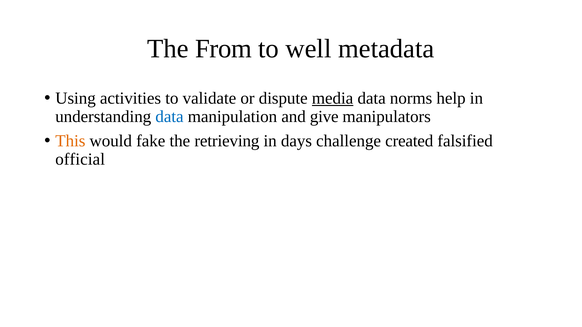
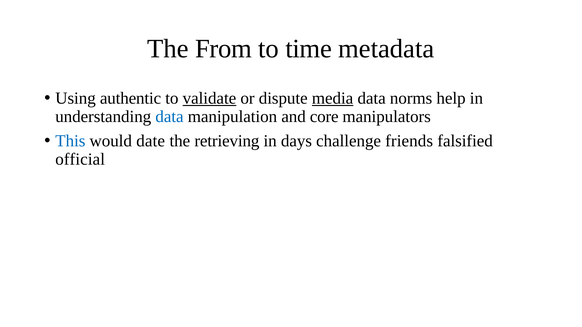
well: well -> time
activities: activities -> authentic
validate underline: none -> present
give: give -> core
This colour: orange -> blue
fake: fake -> date
created: created -> friends
